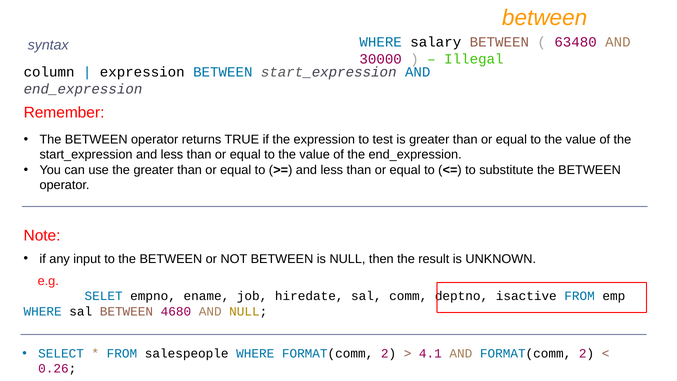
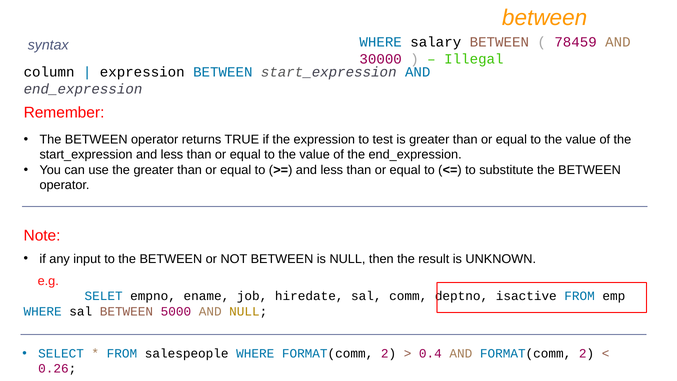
63480: 63480 -> 78459
4680: 4680 -> 5000
4.1: 4.1 -> 0.4
